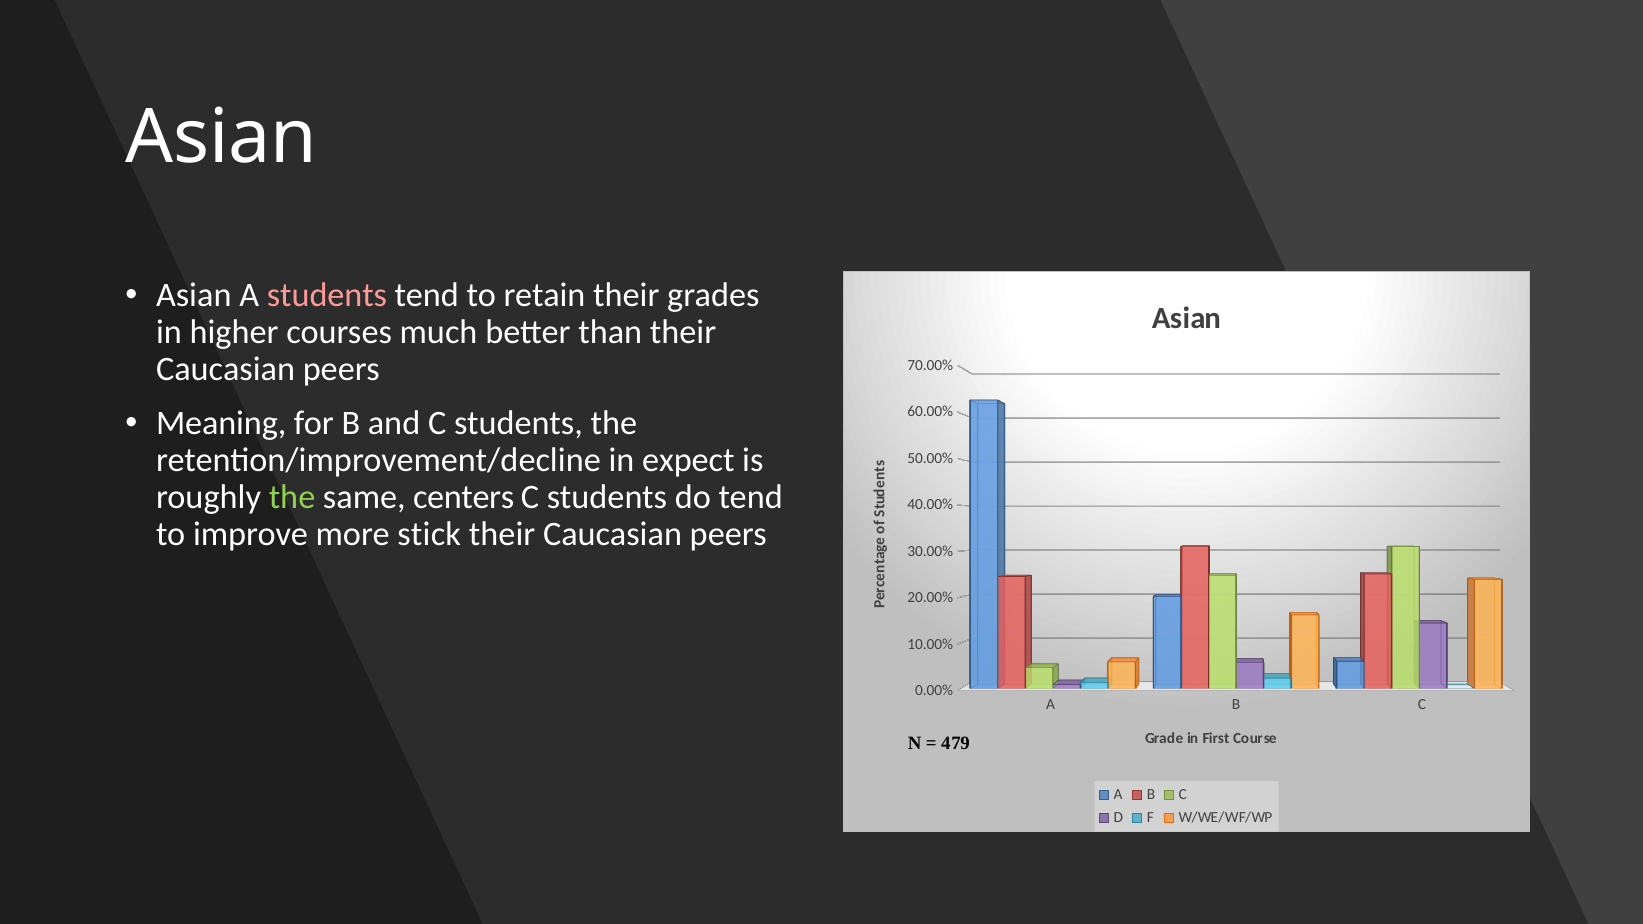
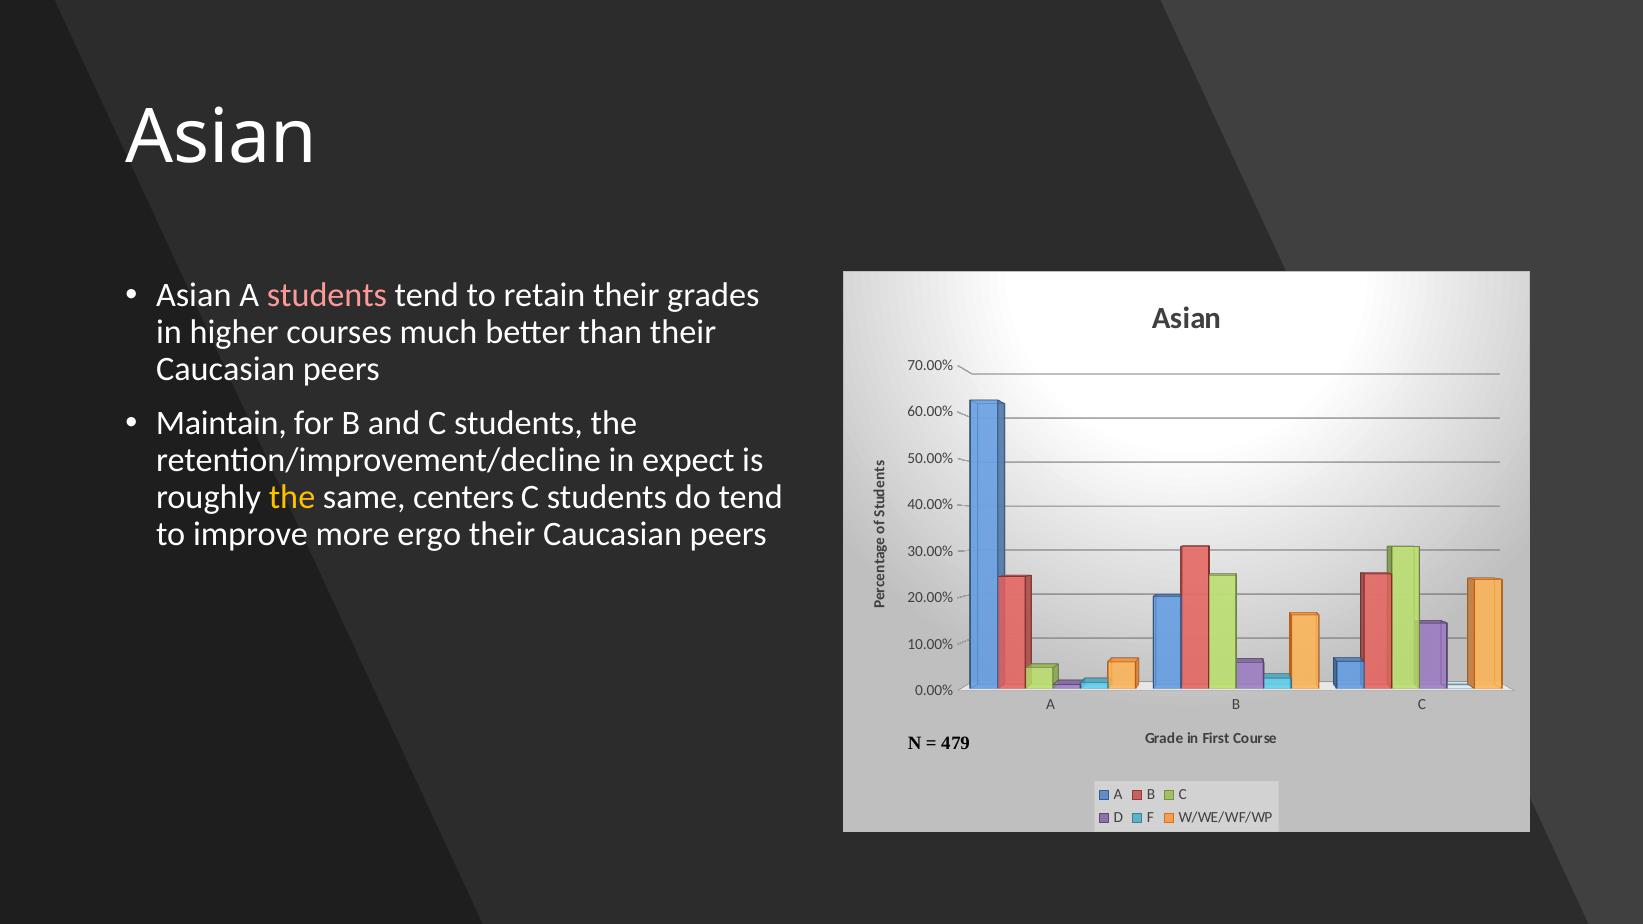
Meaning: Meaning -> Maintain
the at (292, 498) colour: light green -> yellow
stick: stick -> ergo
